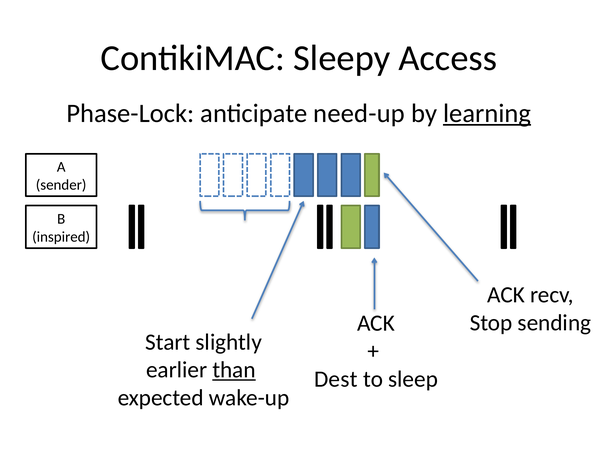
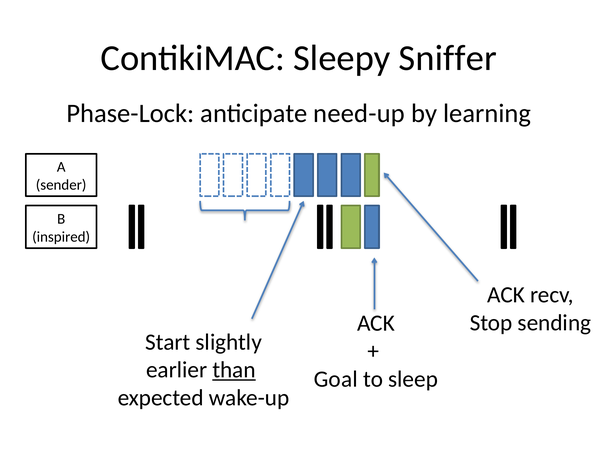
Access: Access -> Sniffer
learning underline: present -> none
Dest: Dest -> Goal
